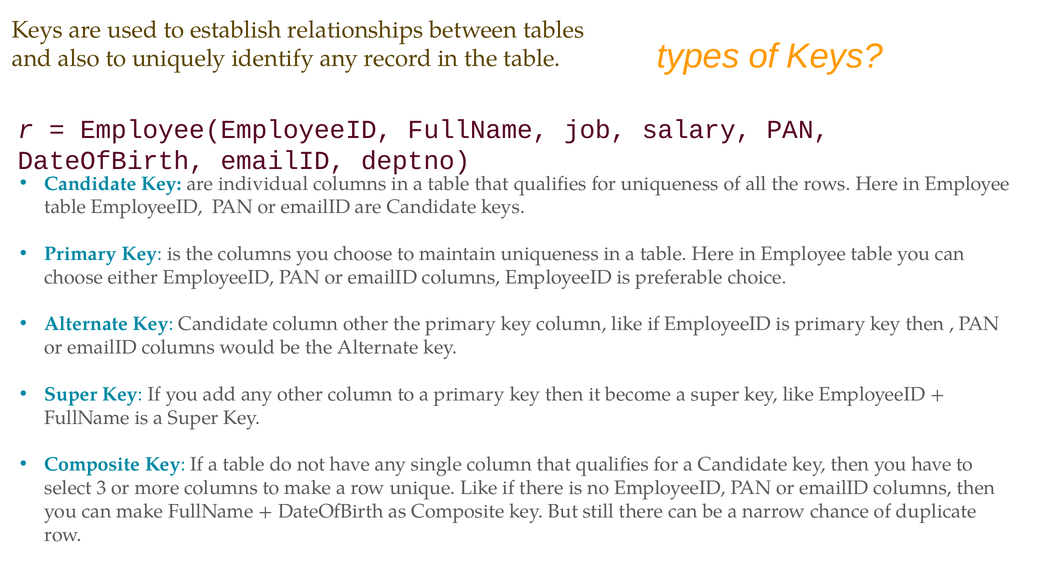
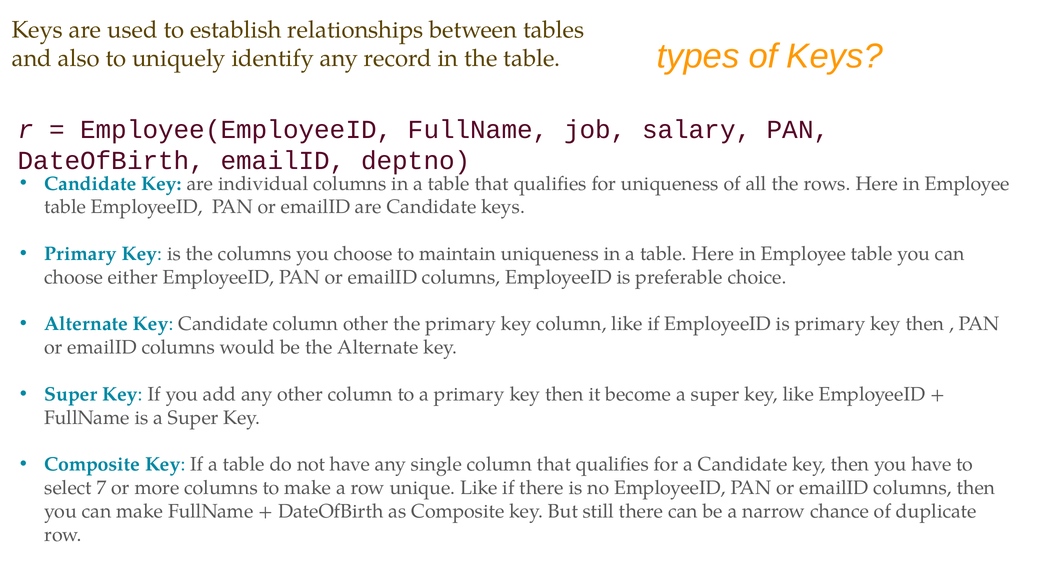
3: 3 -> 7
